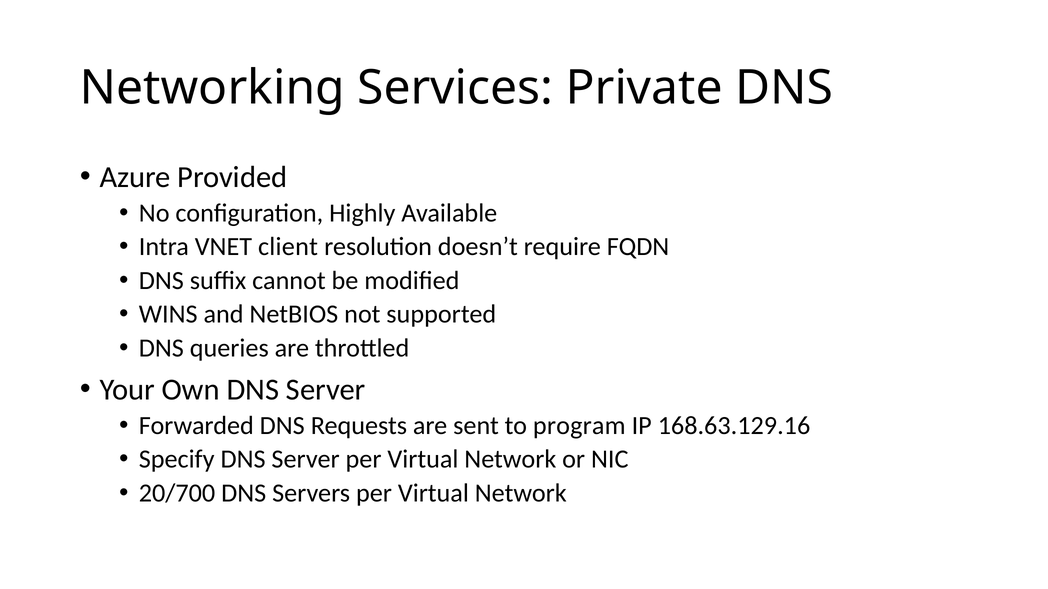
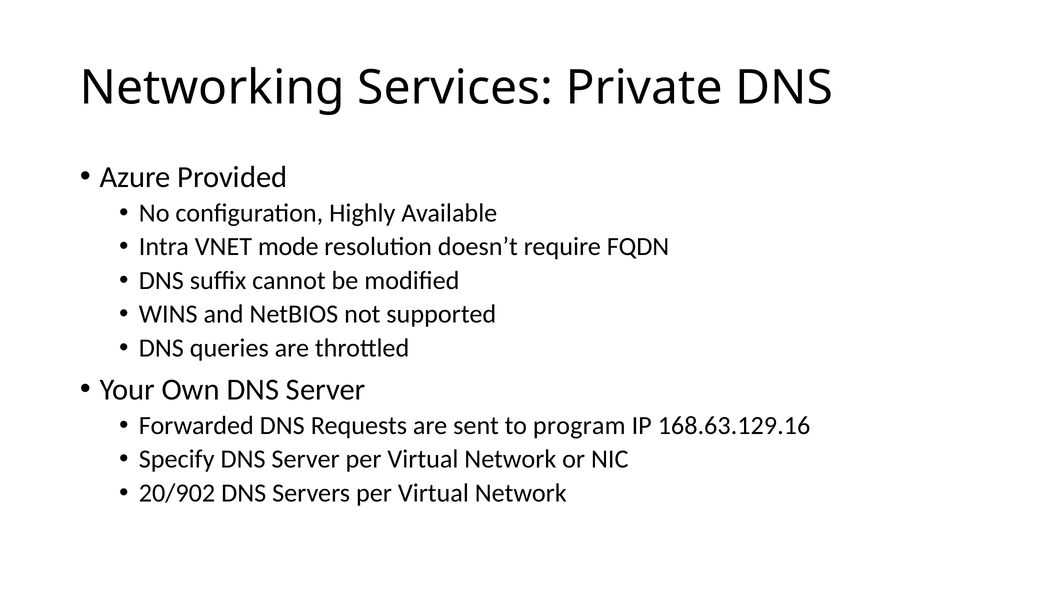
client: client -> mode
20/700: 20/700 -> 20/902
